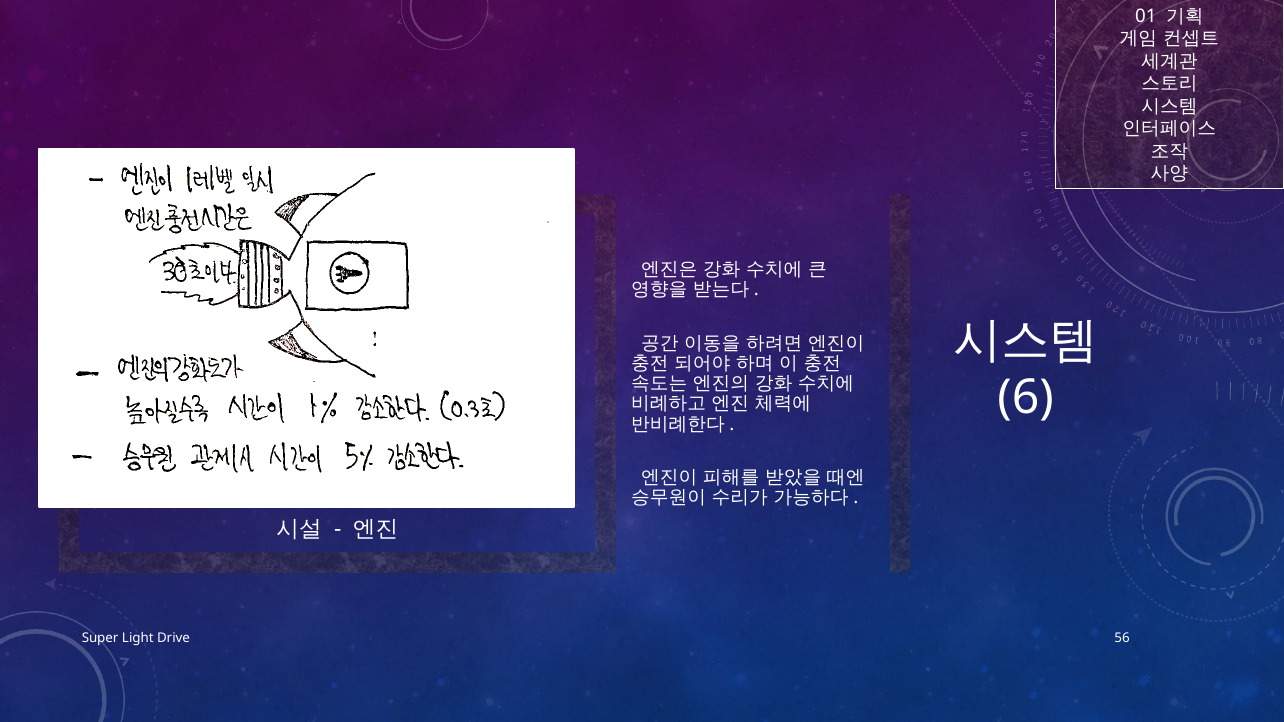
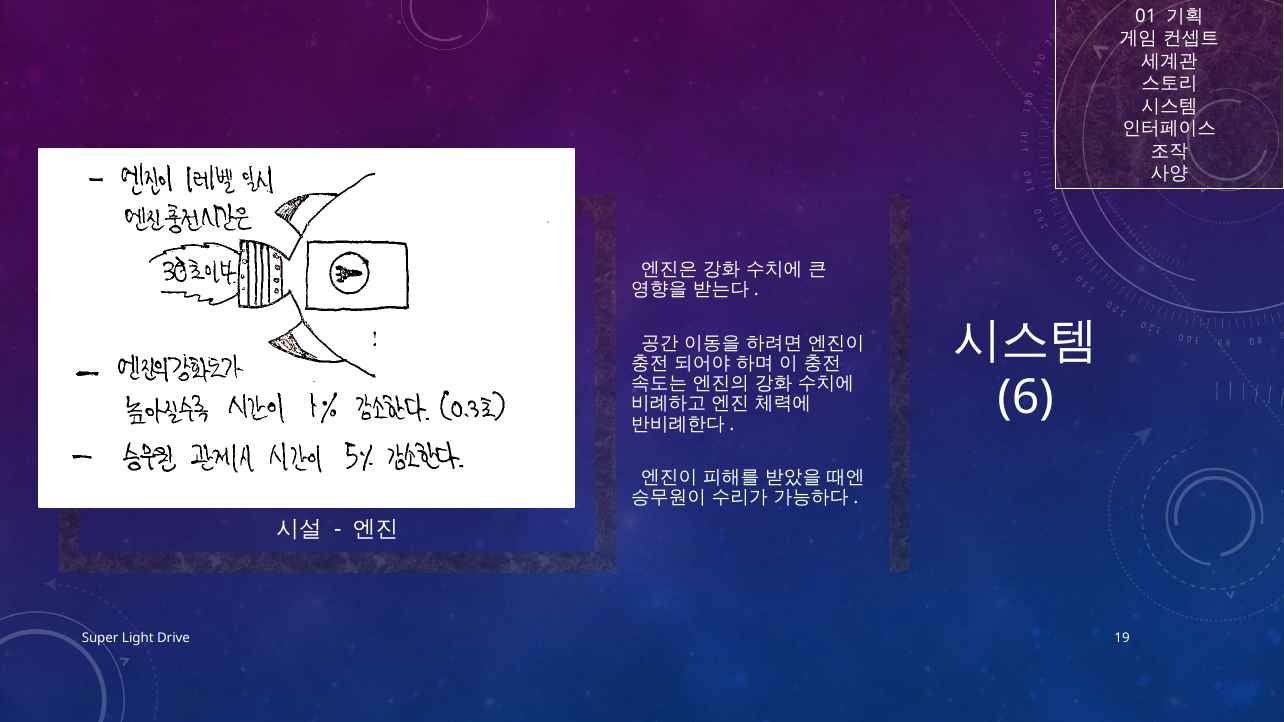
56: 56 -> 19
